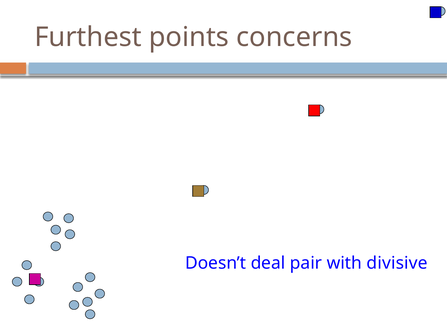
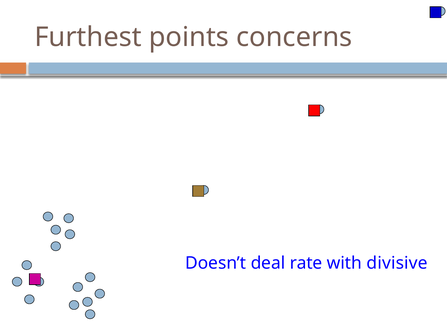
pair: pair -> rate
